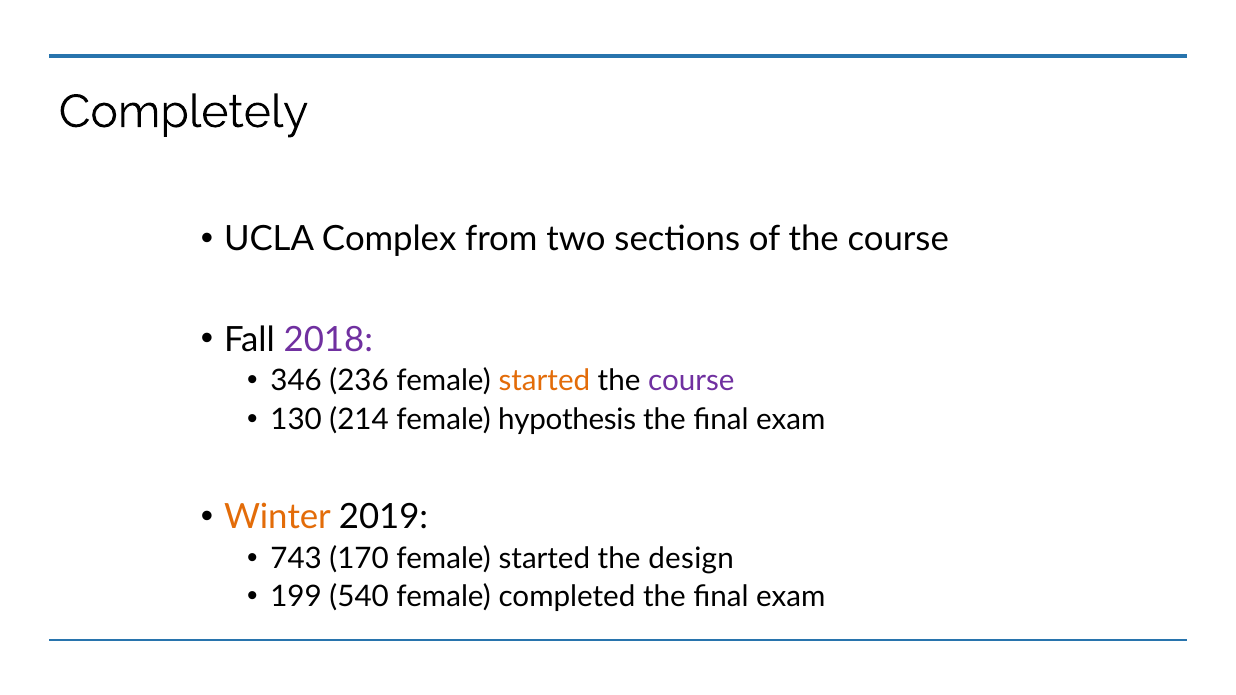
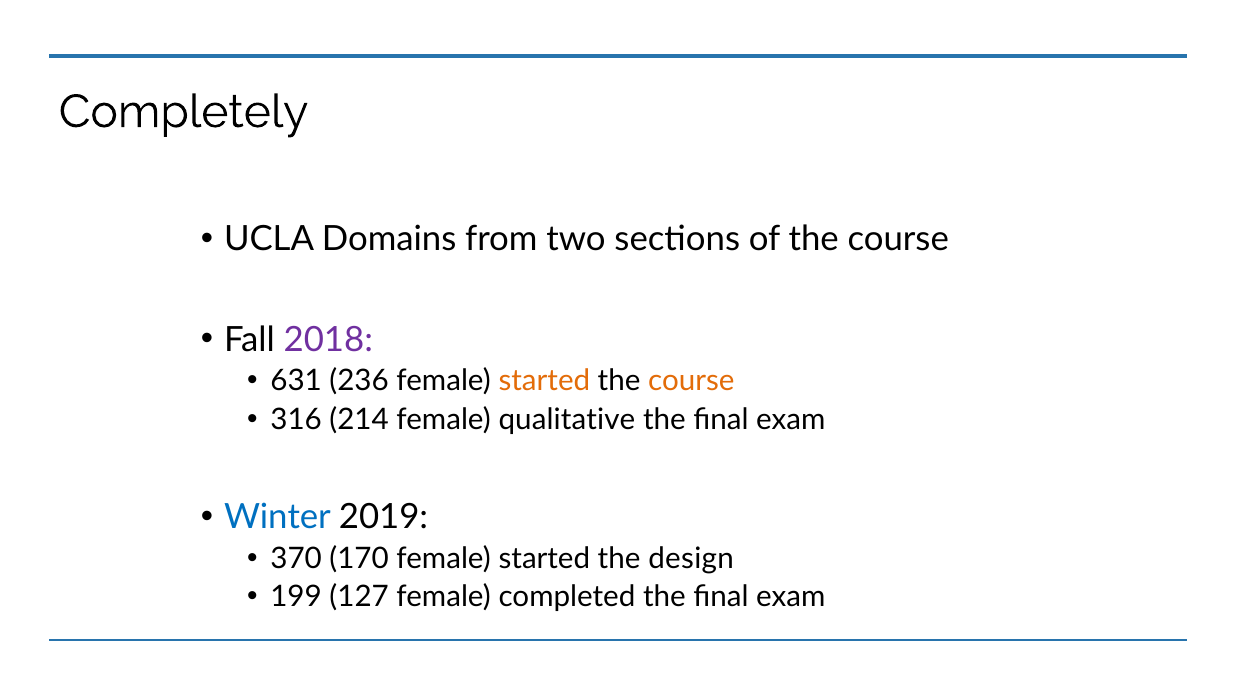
Complex: Complex -> Domains
346: 346 -> 631
course at (691, 381) colour: purple -> orange
130: 130 -> 316
hypothesis: hypothesis -> qualitative
Winter colour: orange -> blue
743: 743 -> 370
540: 540 -> 127
